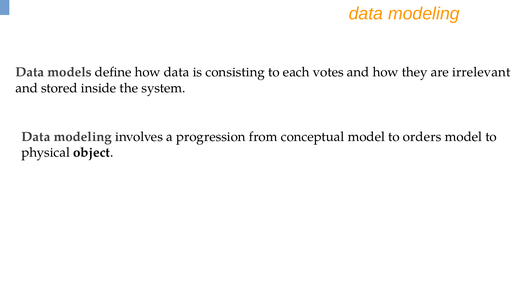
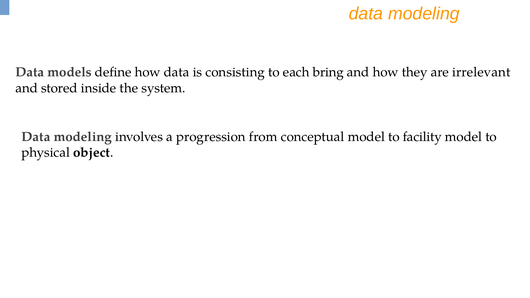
votes: votes -> bring
orders: orders -> facility
